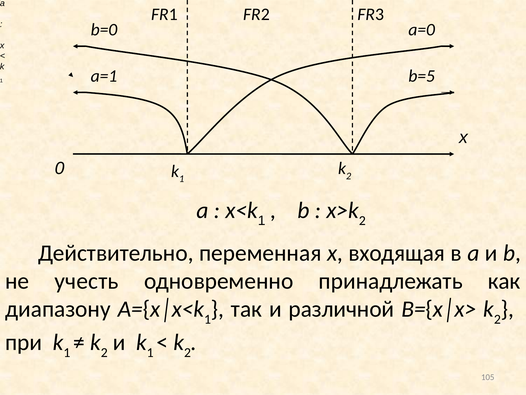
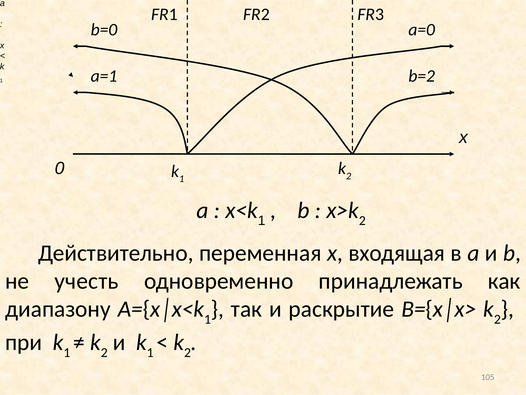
b=5: b=5 -> b=2
различной: различной -> раскрытие
